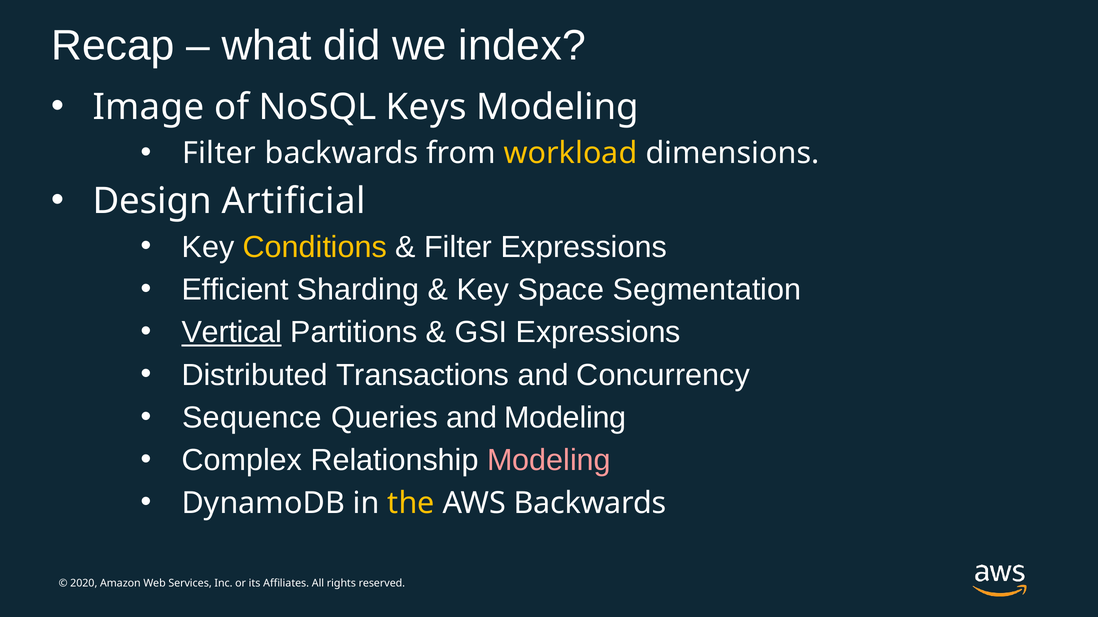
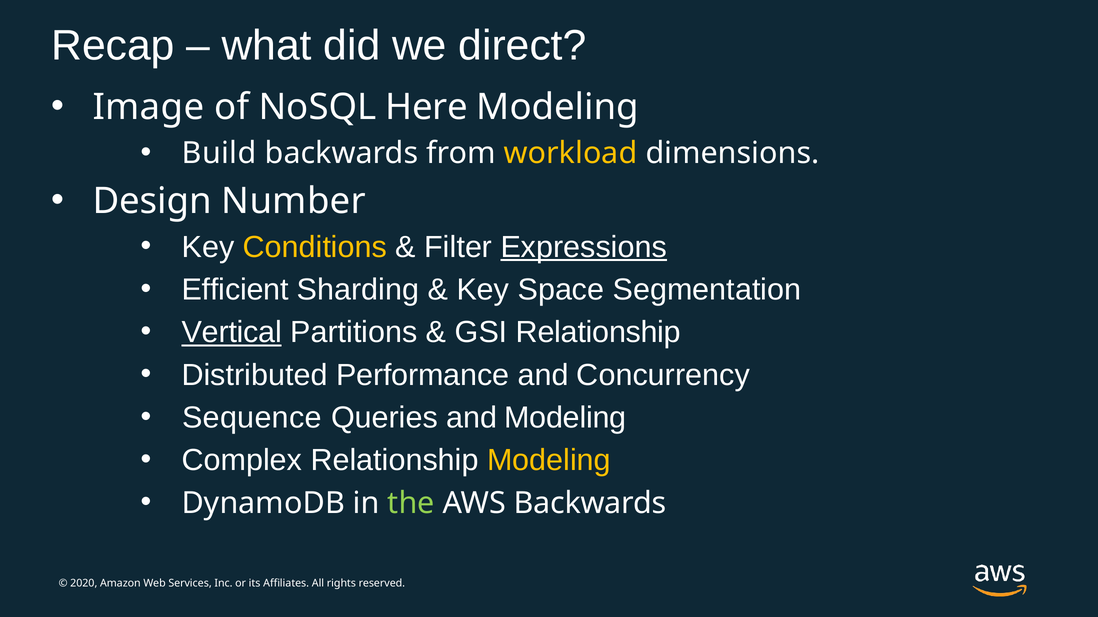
index: index -> direct
Keys: Keys -> Here
Filter at (219, 153): Filter -> Build
Artificial: Artificial -> Number
Expressions at (584, 247) underline: none -> present
GSI Expressions: Expressions -> Relationship
Transactions: Transactions -> Performance
Modeling at (549, 461) colour: pink -> yellow
the colour: yellow -> light green
